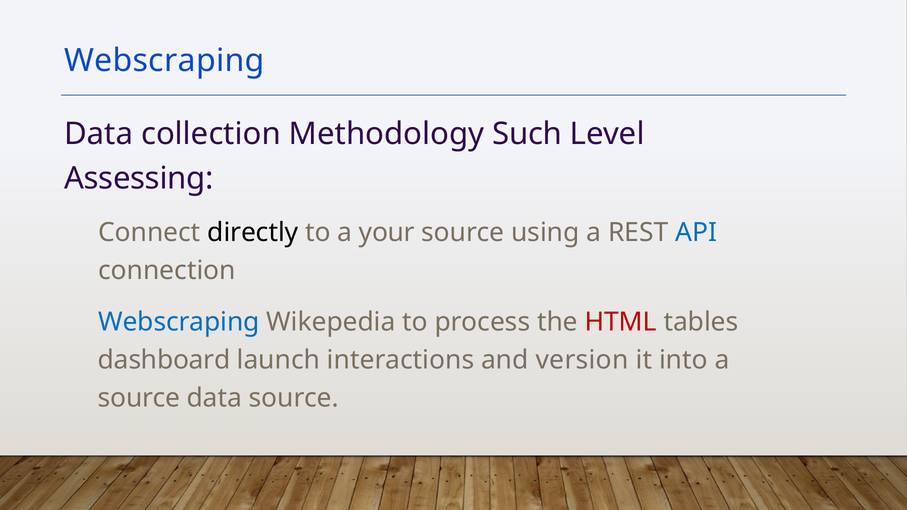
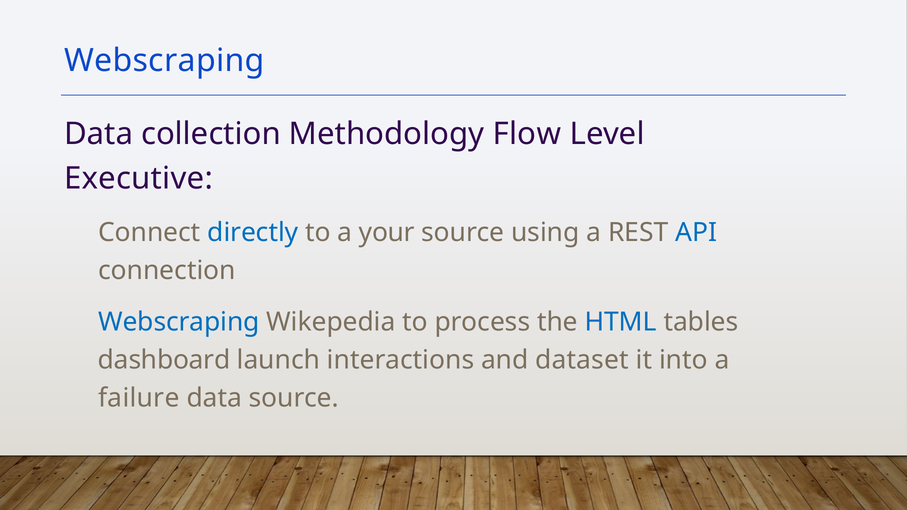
Such: Such -> Flow
Assessing: Assessing -> Executive
directly colour: black -> blue
HTML colour: red -> blue
version: version -> dataset
source at (139, 398): source -> failure
